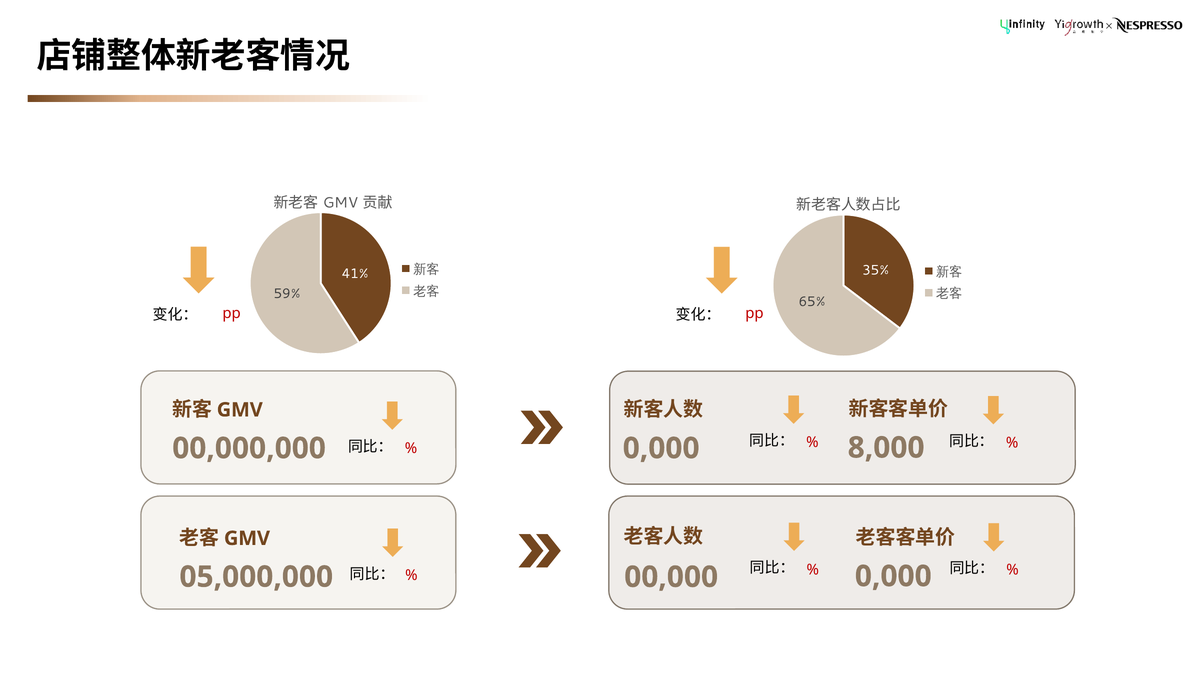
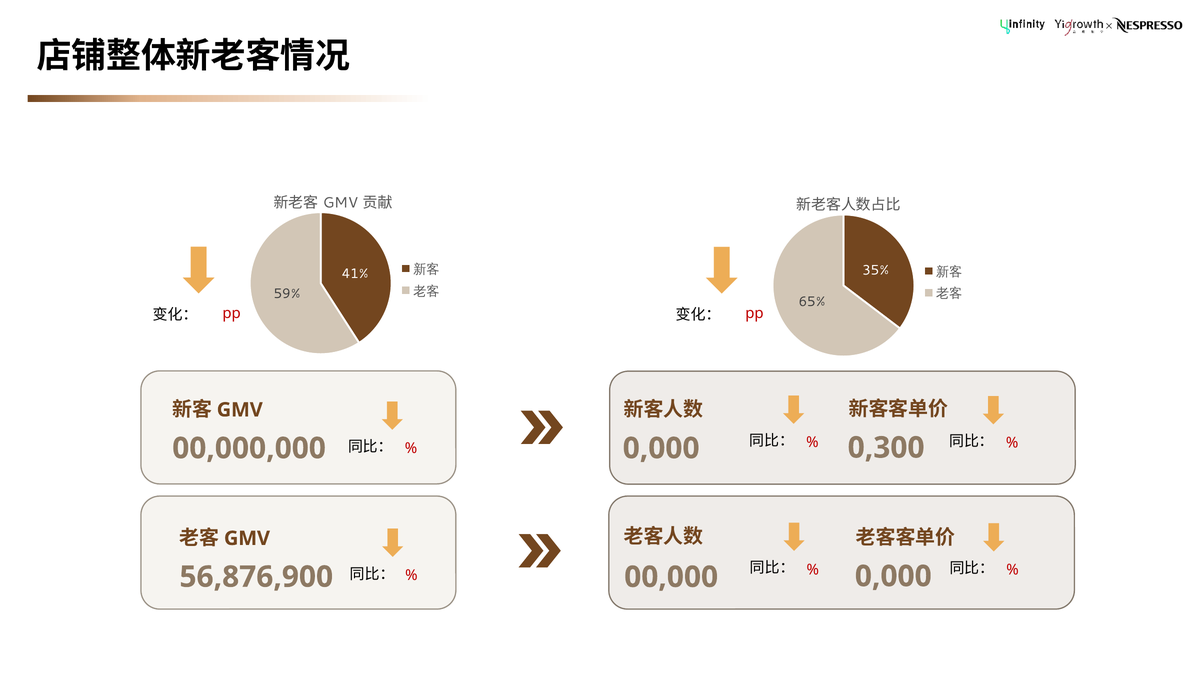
8,000: 8,000 -> 0,300
05,000,000: 05,000,000 -> 56,876,900
